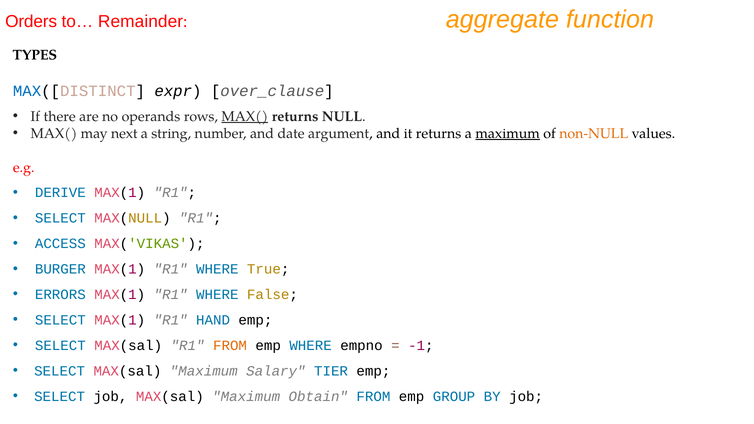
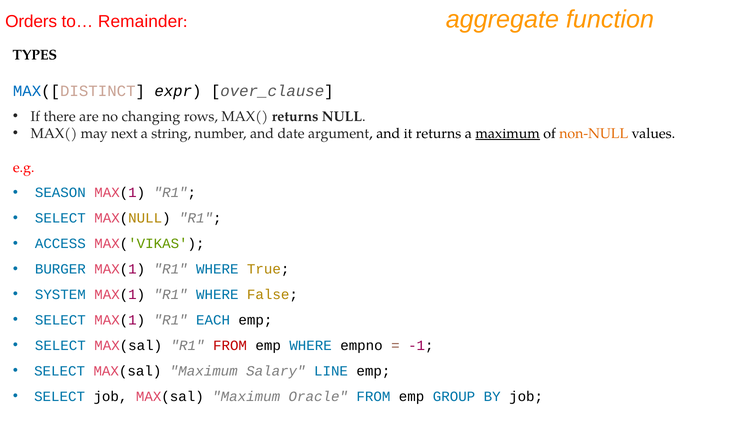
operands: operands -> changing
MAX( at (245, 117) underline: present -> none
DERIVE: DERIVE -> SEASON
ERRORS: ERRORS -> SYSTEM
HAND: HAND -> EACH
FROM at (230, 346) colour: orange -> red
TIER: TIER -> LINE
Obtain: Obtain -> Oracle
